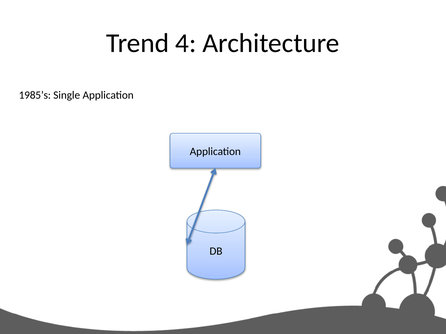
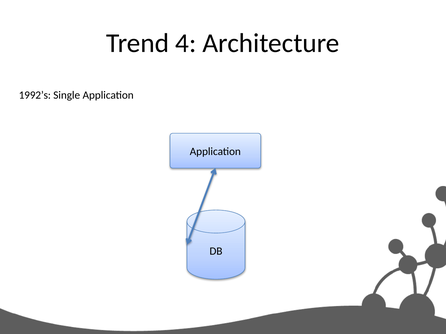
1985’s: 1985’s -> 1992’s
